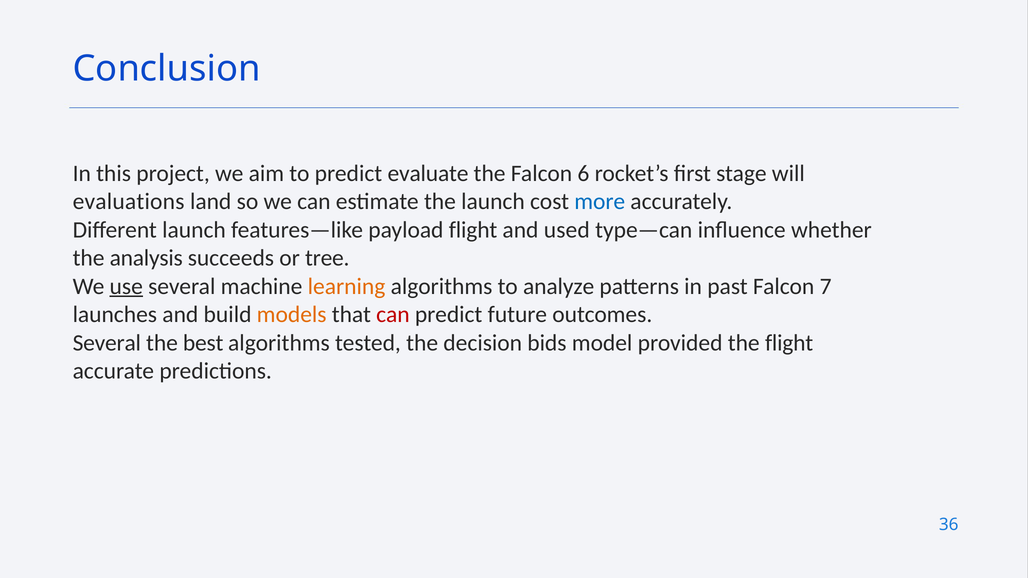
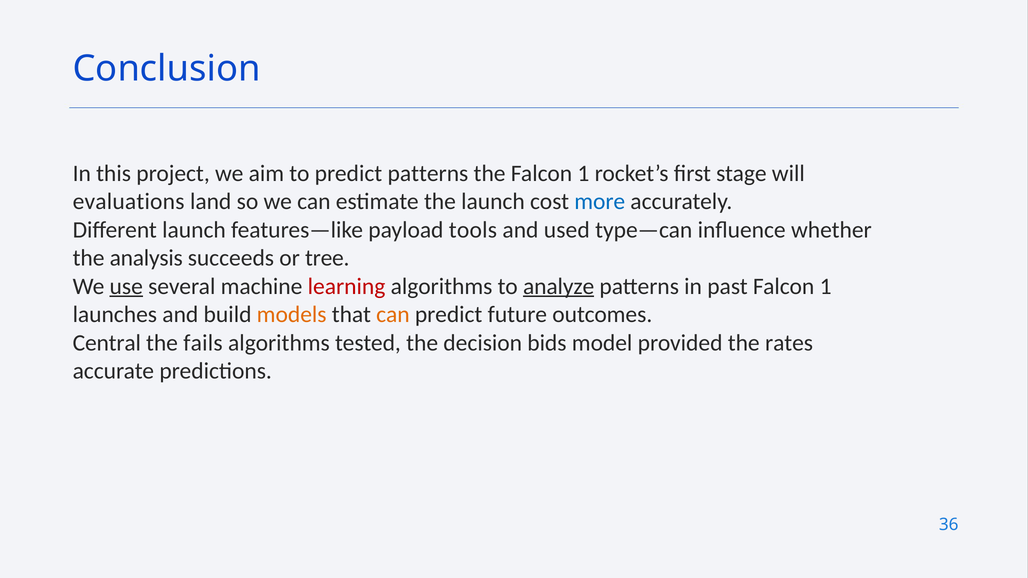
predict evaluate: evaluate -> patterns
the Falcon 6: 6 -> 1
payload flight: flight -> tools
learning colour: orange -> red
analyze underline: none -> present
past Falcon 7: 7 -> 1
can at (393, 315) colour: red -> orange
Several at (107, 343): Several -> Central
best: best -> fails
the flight: flight -> rates
